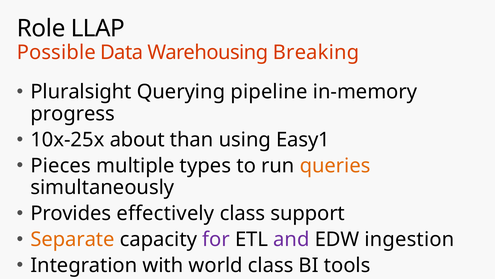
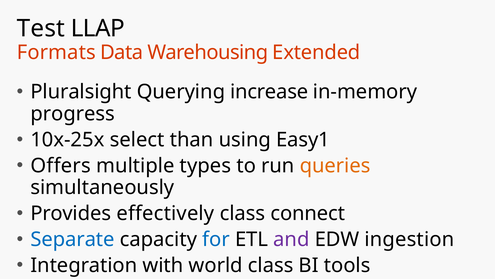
Role: Role -> Test
Possible: Possible -> Formats
Breaking: Breaking -> Extended
pipeline: pipeline -> increase
about: about -> select
Pieces: Pieces -> Offers
support: support -> connect
Separate colour: orange -> blue
for colour: purple -> blue
